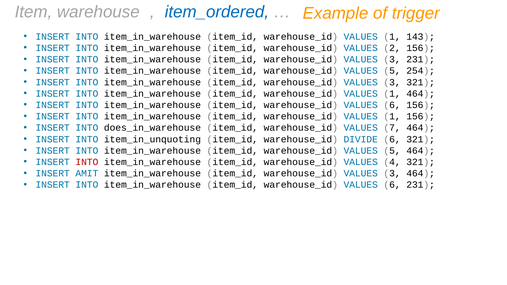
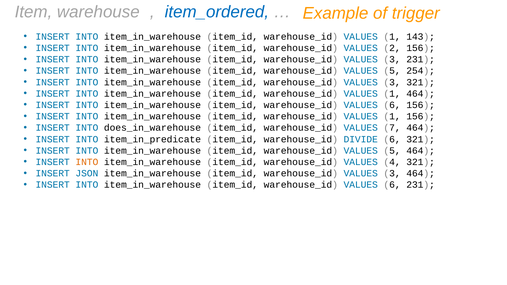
item_in_unquoting: item_in_unquoting -> item_in_predicate
INTO at (87, 162) colour: red -> orange
AMIT: AMIT -> JSON
